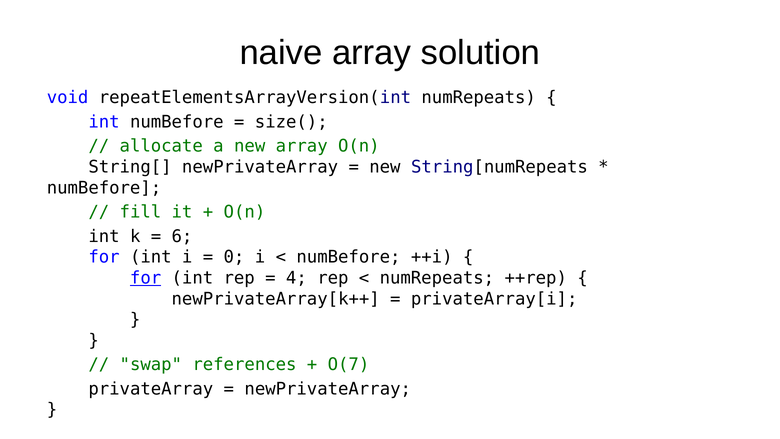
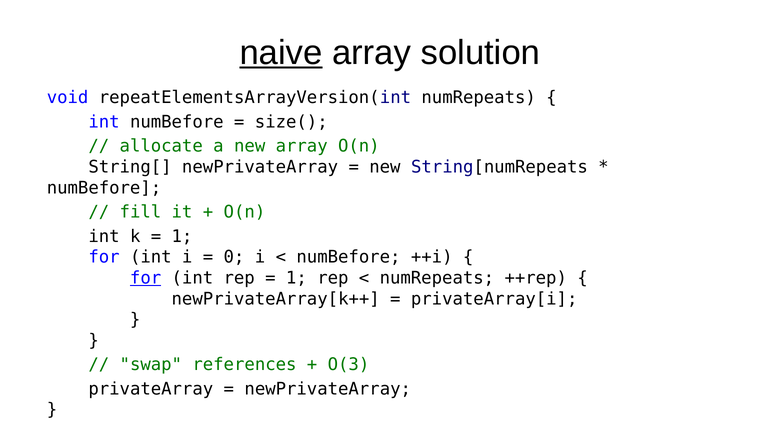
naive underline: none -> present
6 at (182, 236): 6 -> 1
4 at (296, 278): 4 -> 1
O(7: O(7 -> O(3
